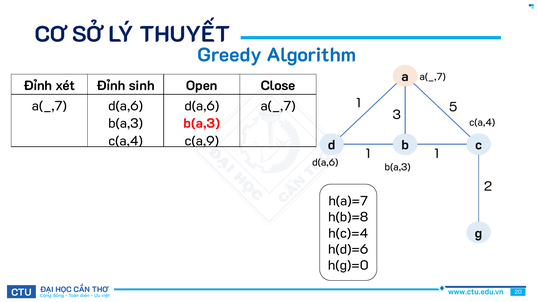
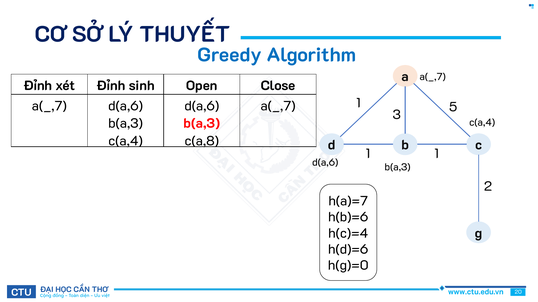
c(a,9: c(a,9 -> c(a,8
h(b)=8: h(b)=8 -> h(b)=6
